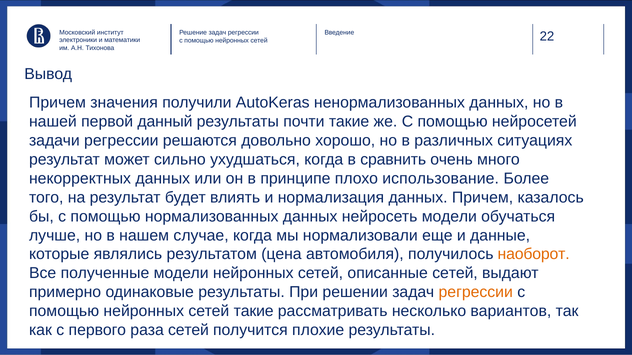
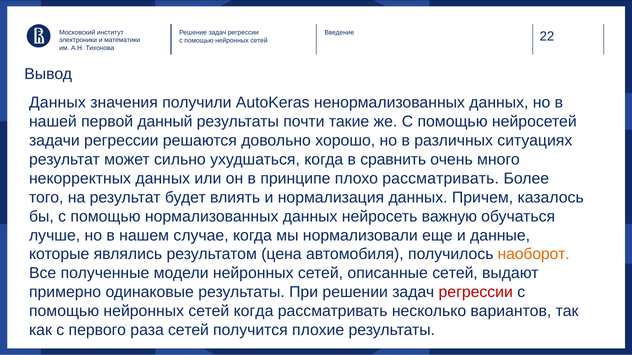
Причем at (57, 103): Причем -> Данных
плохо использование: использование -> рассматривать
нейросеть модели: модели -> важную
регрессии at (476, 293) colour: orange -> red
сетей такие: такие -> когда
